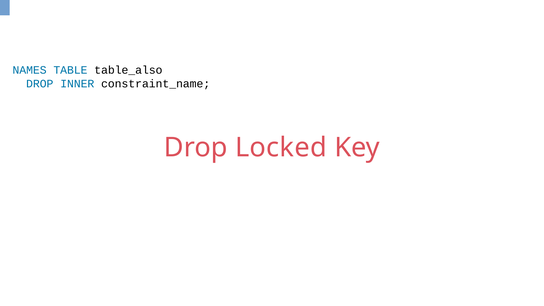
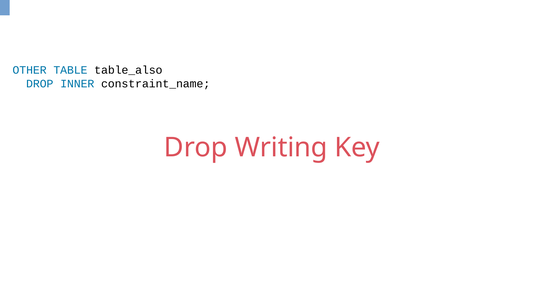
NAMES: NAMES -> OTHER
Locked: Locked -> Writing
